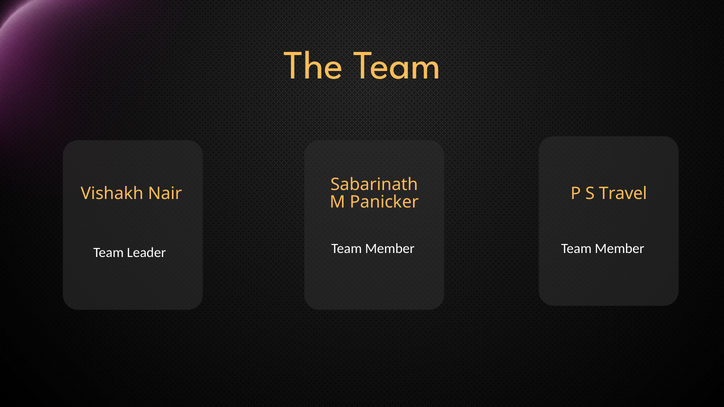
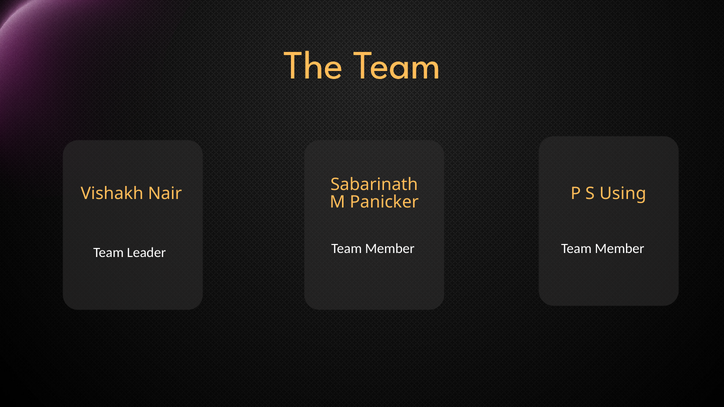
Travel: Travel -> Using
